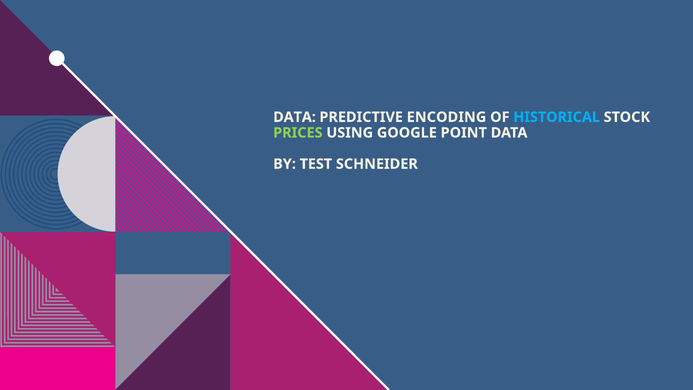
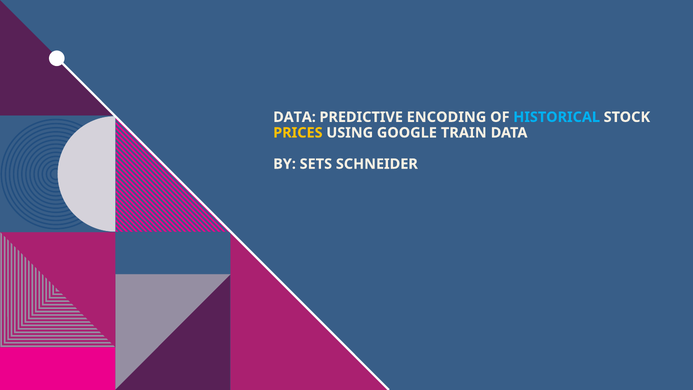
PRICES colour: light green -> yellow
POINT: POINT -> TRAIN
TEST: TEST -> SETS
